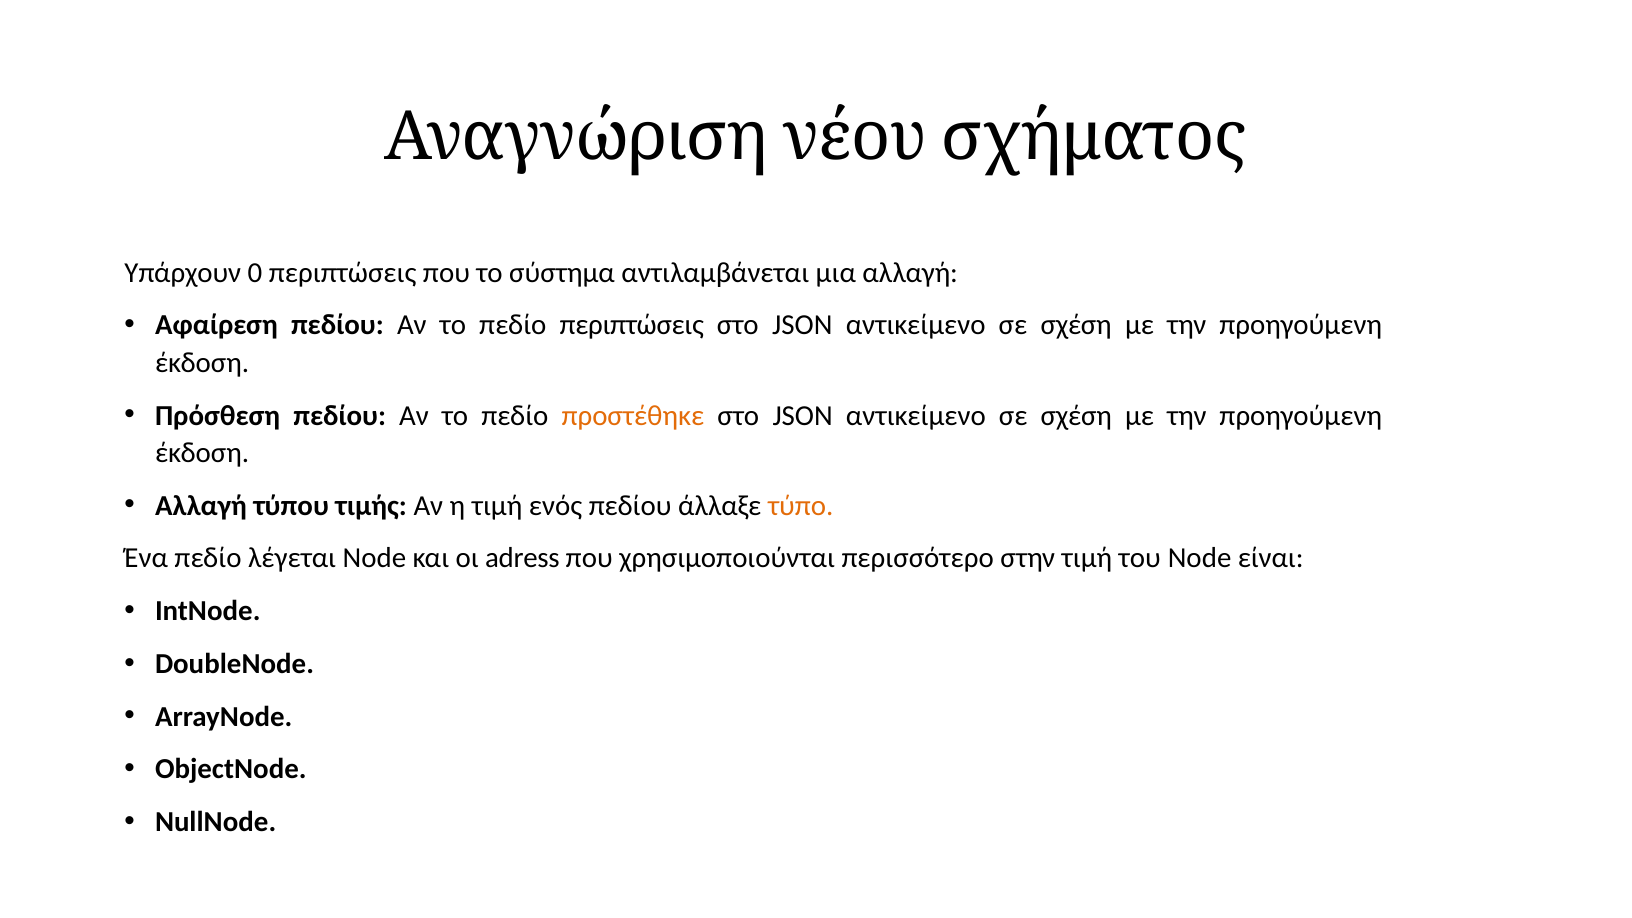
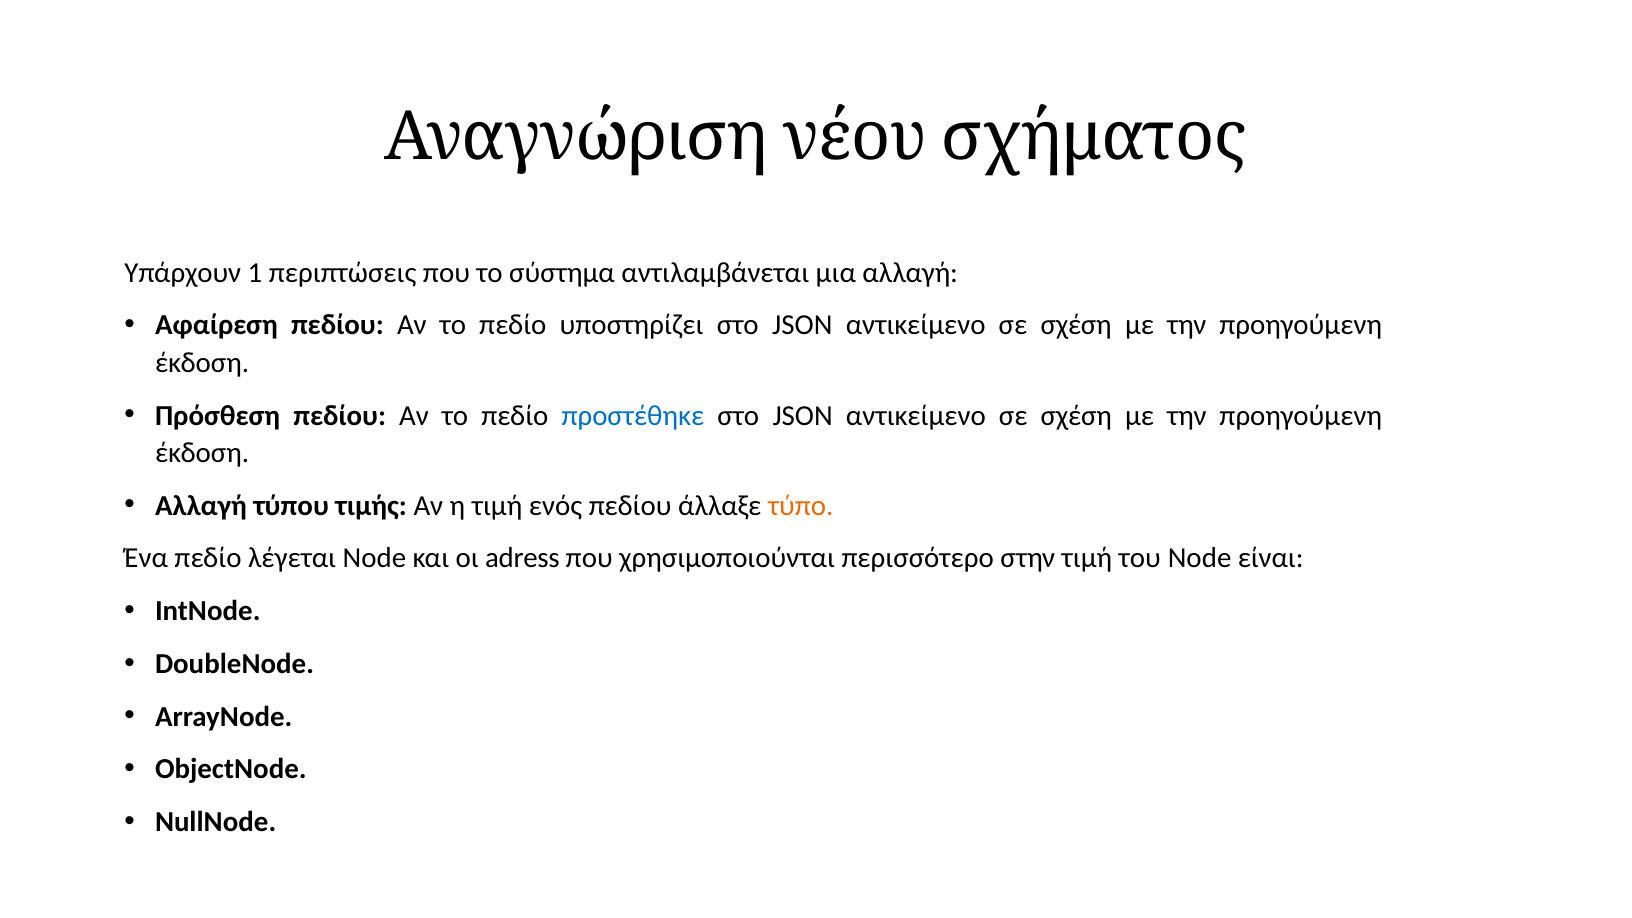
0: 0 -> 1
πεδίο περιπτώσεις: περιπτώσεις -> υποστηρίζει
προστέθηκε colour: orange -> blue
